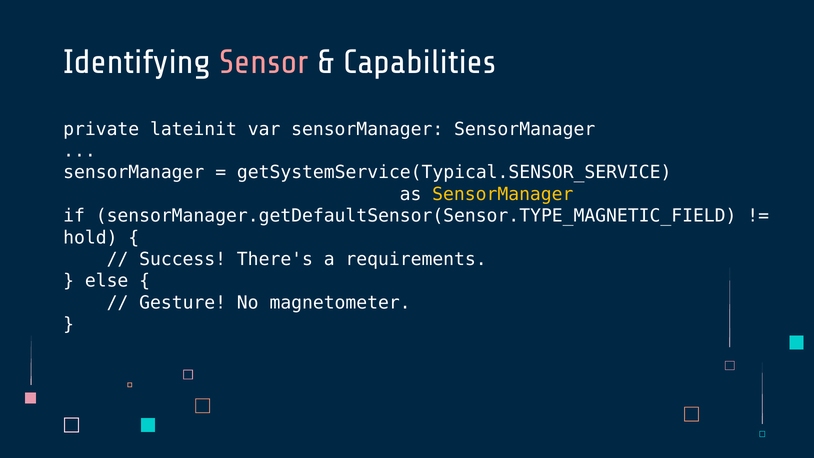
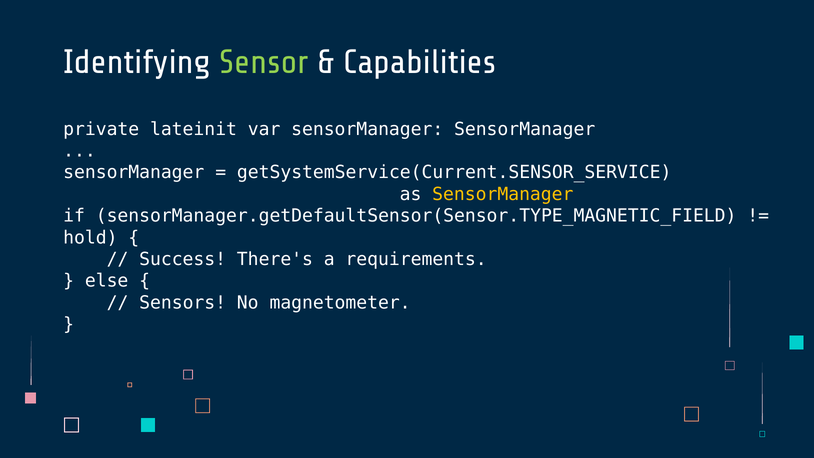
Sensor colour: pink -> light green
getSystemService(Typical.SENSOR_SERVICE: getSystemService(Typical.SENSOR_SERVICE -> getSystemService(Current.SENSOR_SERVICE
Gesture: Gesture -> Sensors
